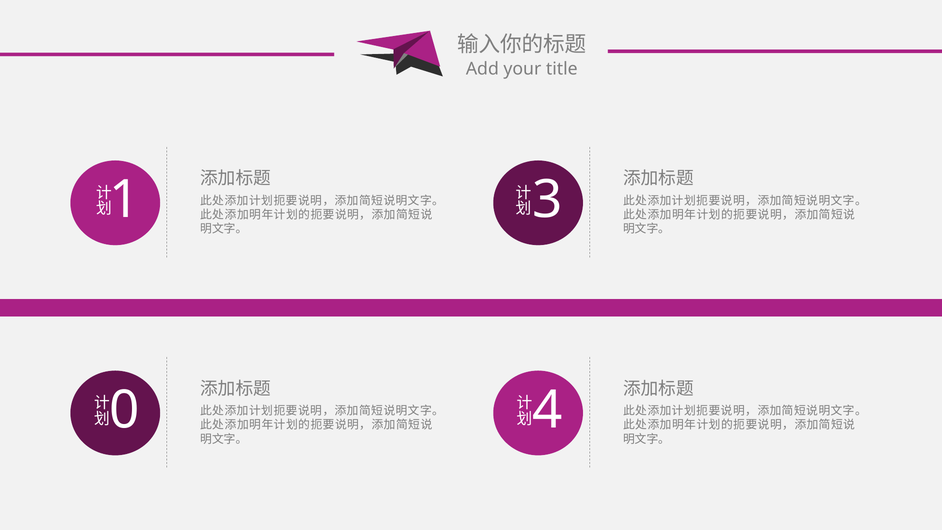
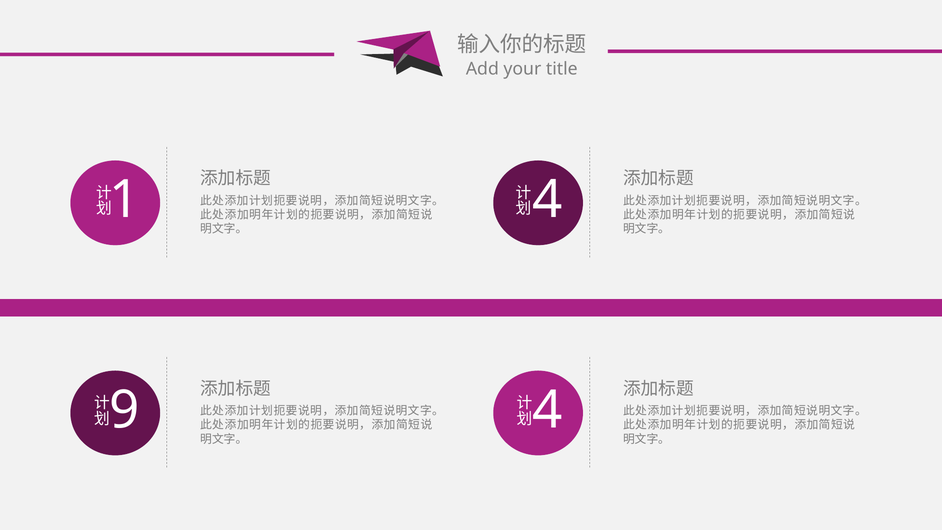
3 at (547, 200): 3 -> 4
0: 0 -> 9
